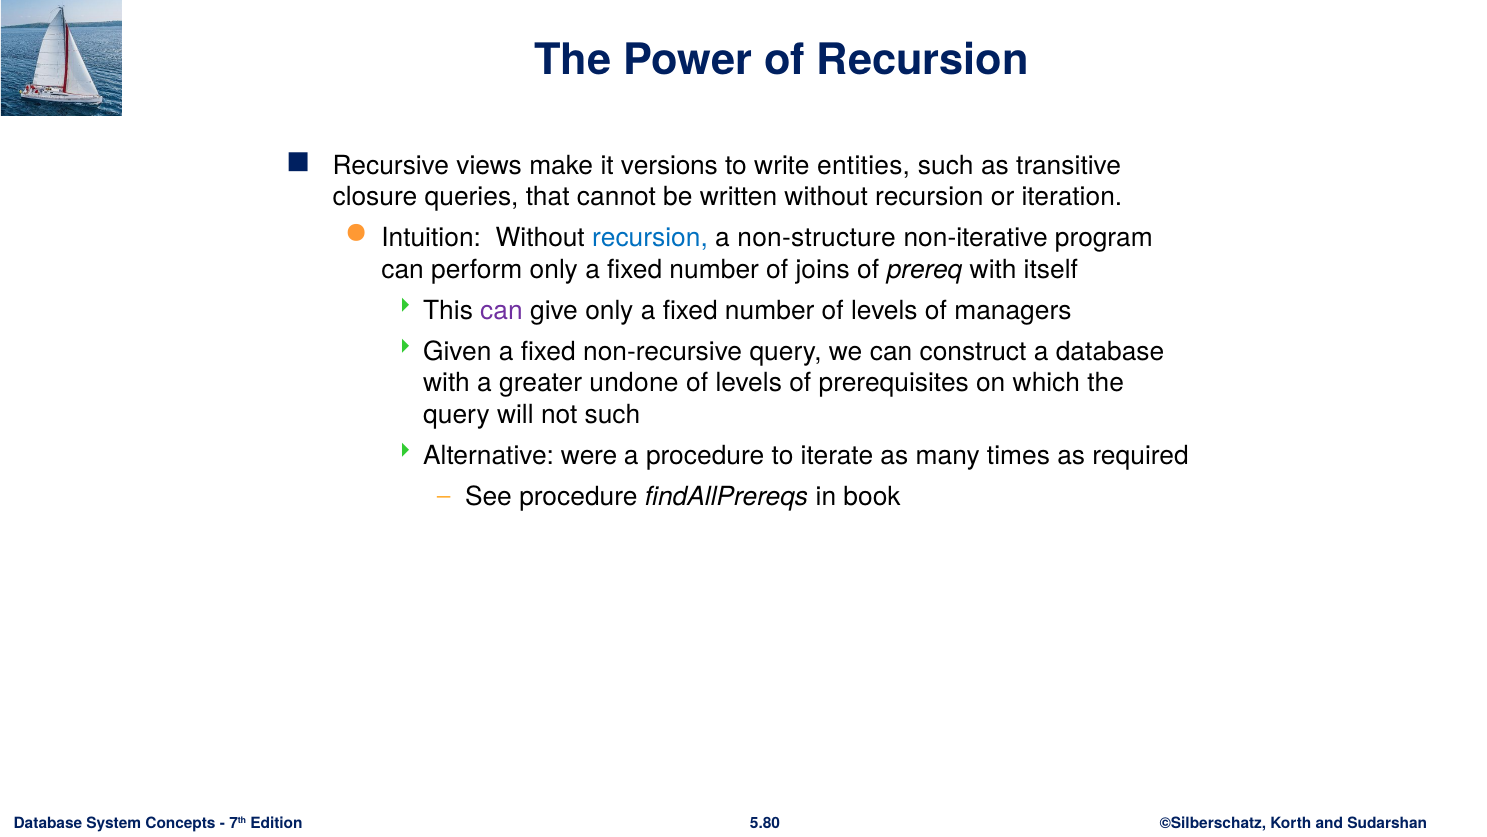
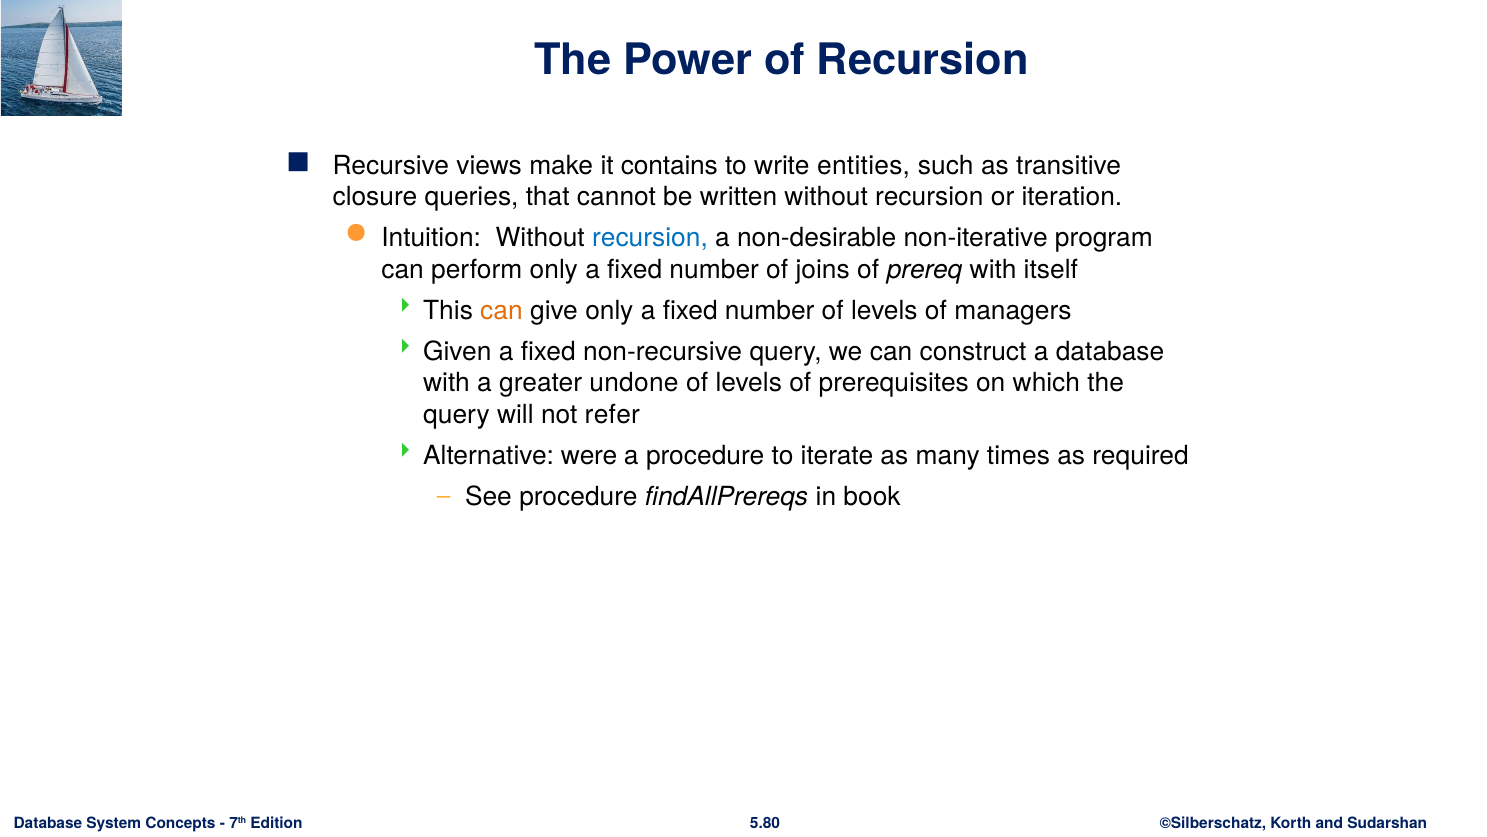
versions: versions -> contains
non-structure: non-structure -> non-desirable
can at (501, 310) colour: purple -> orange
not such: such -> refer
